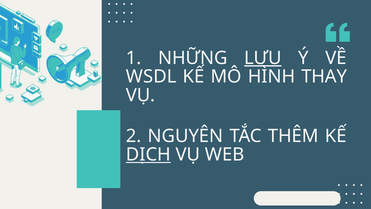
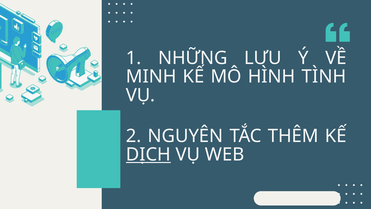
LƯU underline: present -> none
WSDL: WSDL -> MINH
THAY: THAY -> TÌNH
